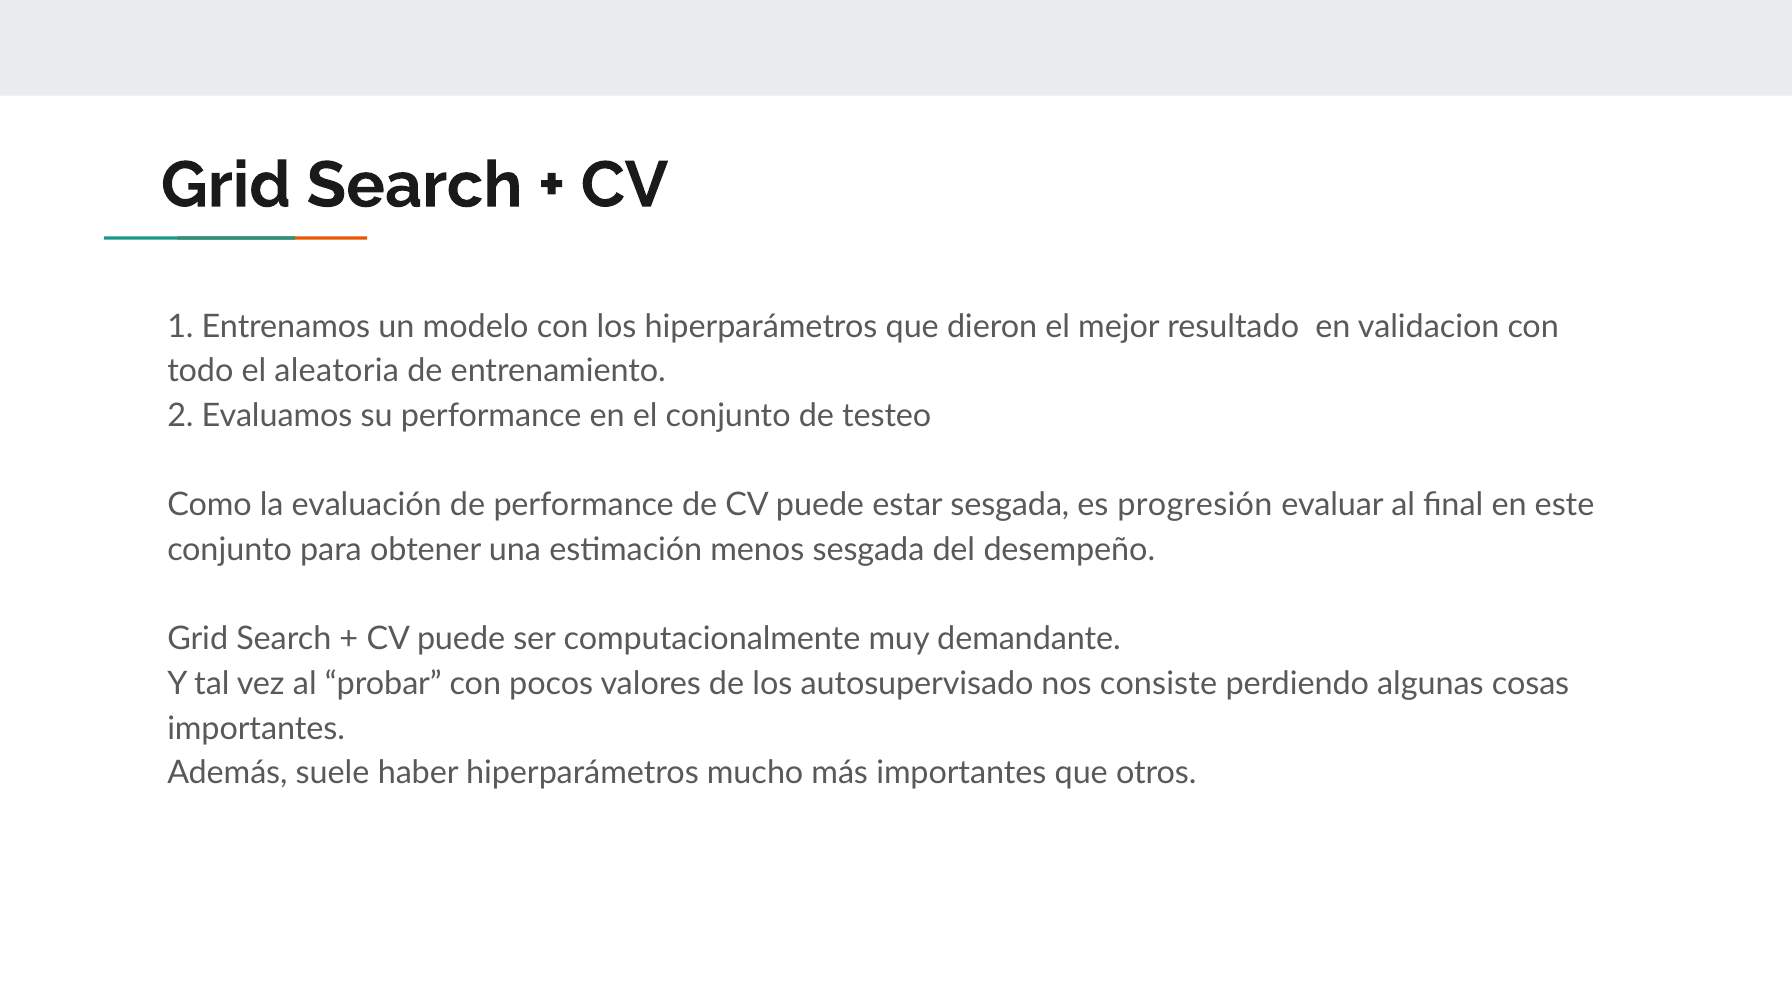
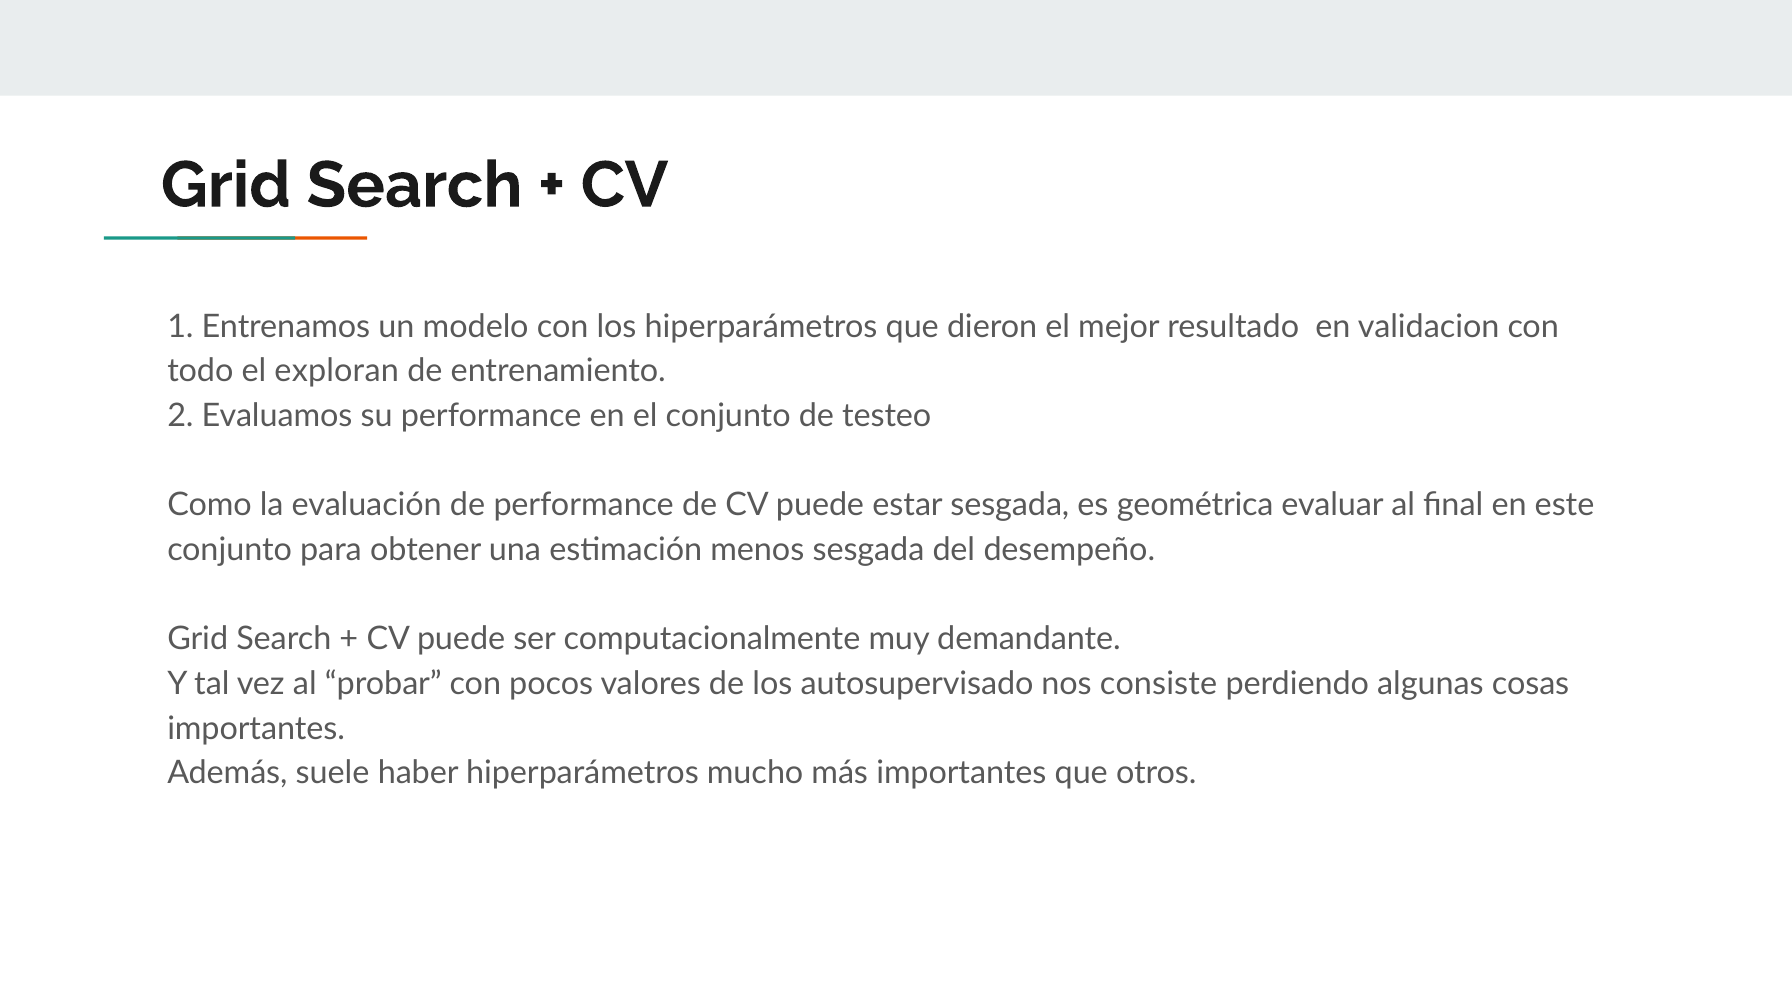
aleatoria: aleatoria -> exploran
progresión: progresión -> geométrica
